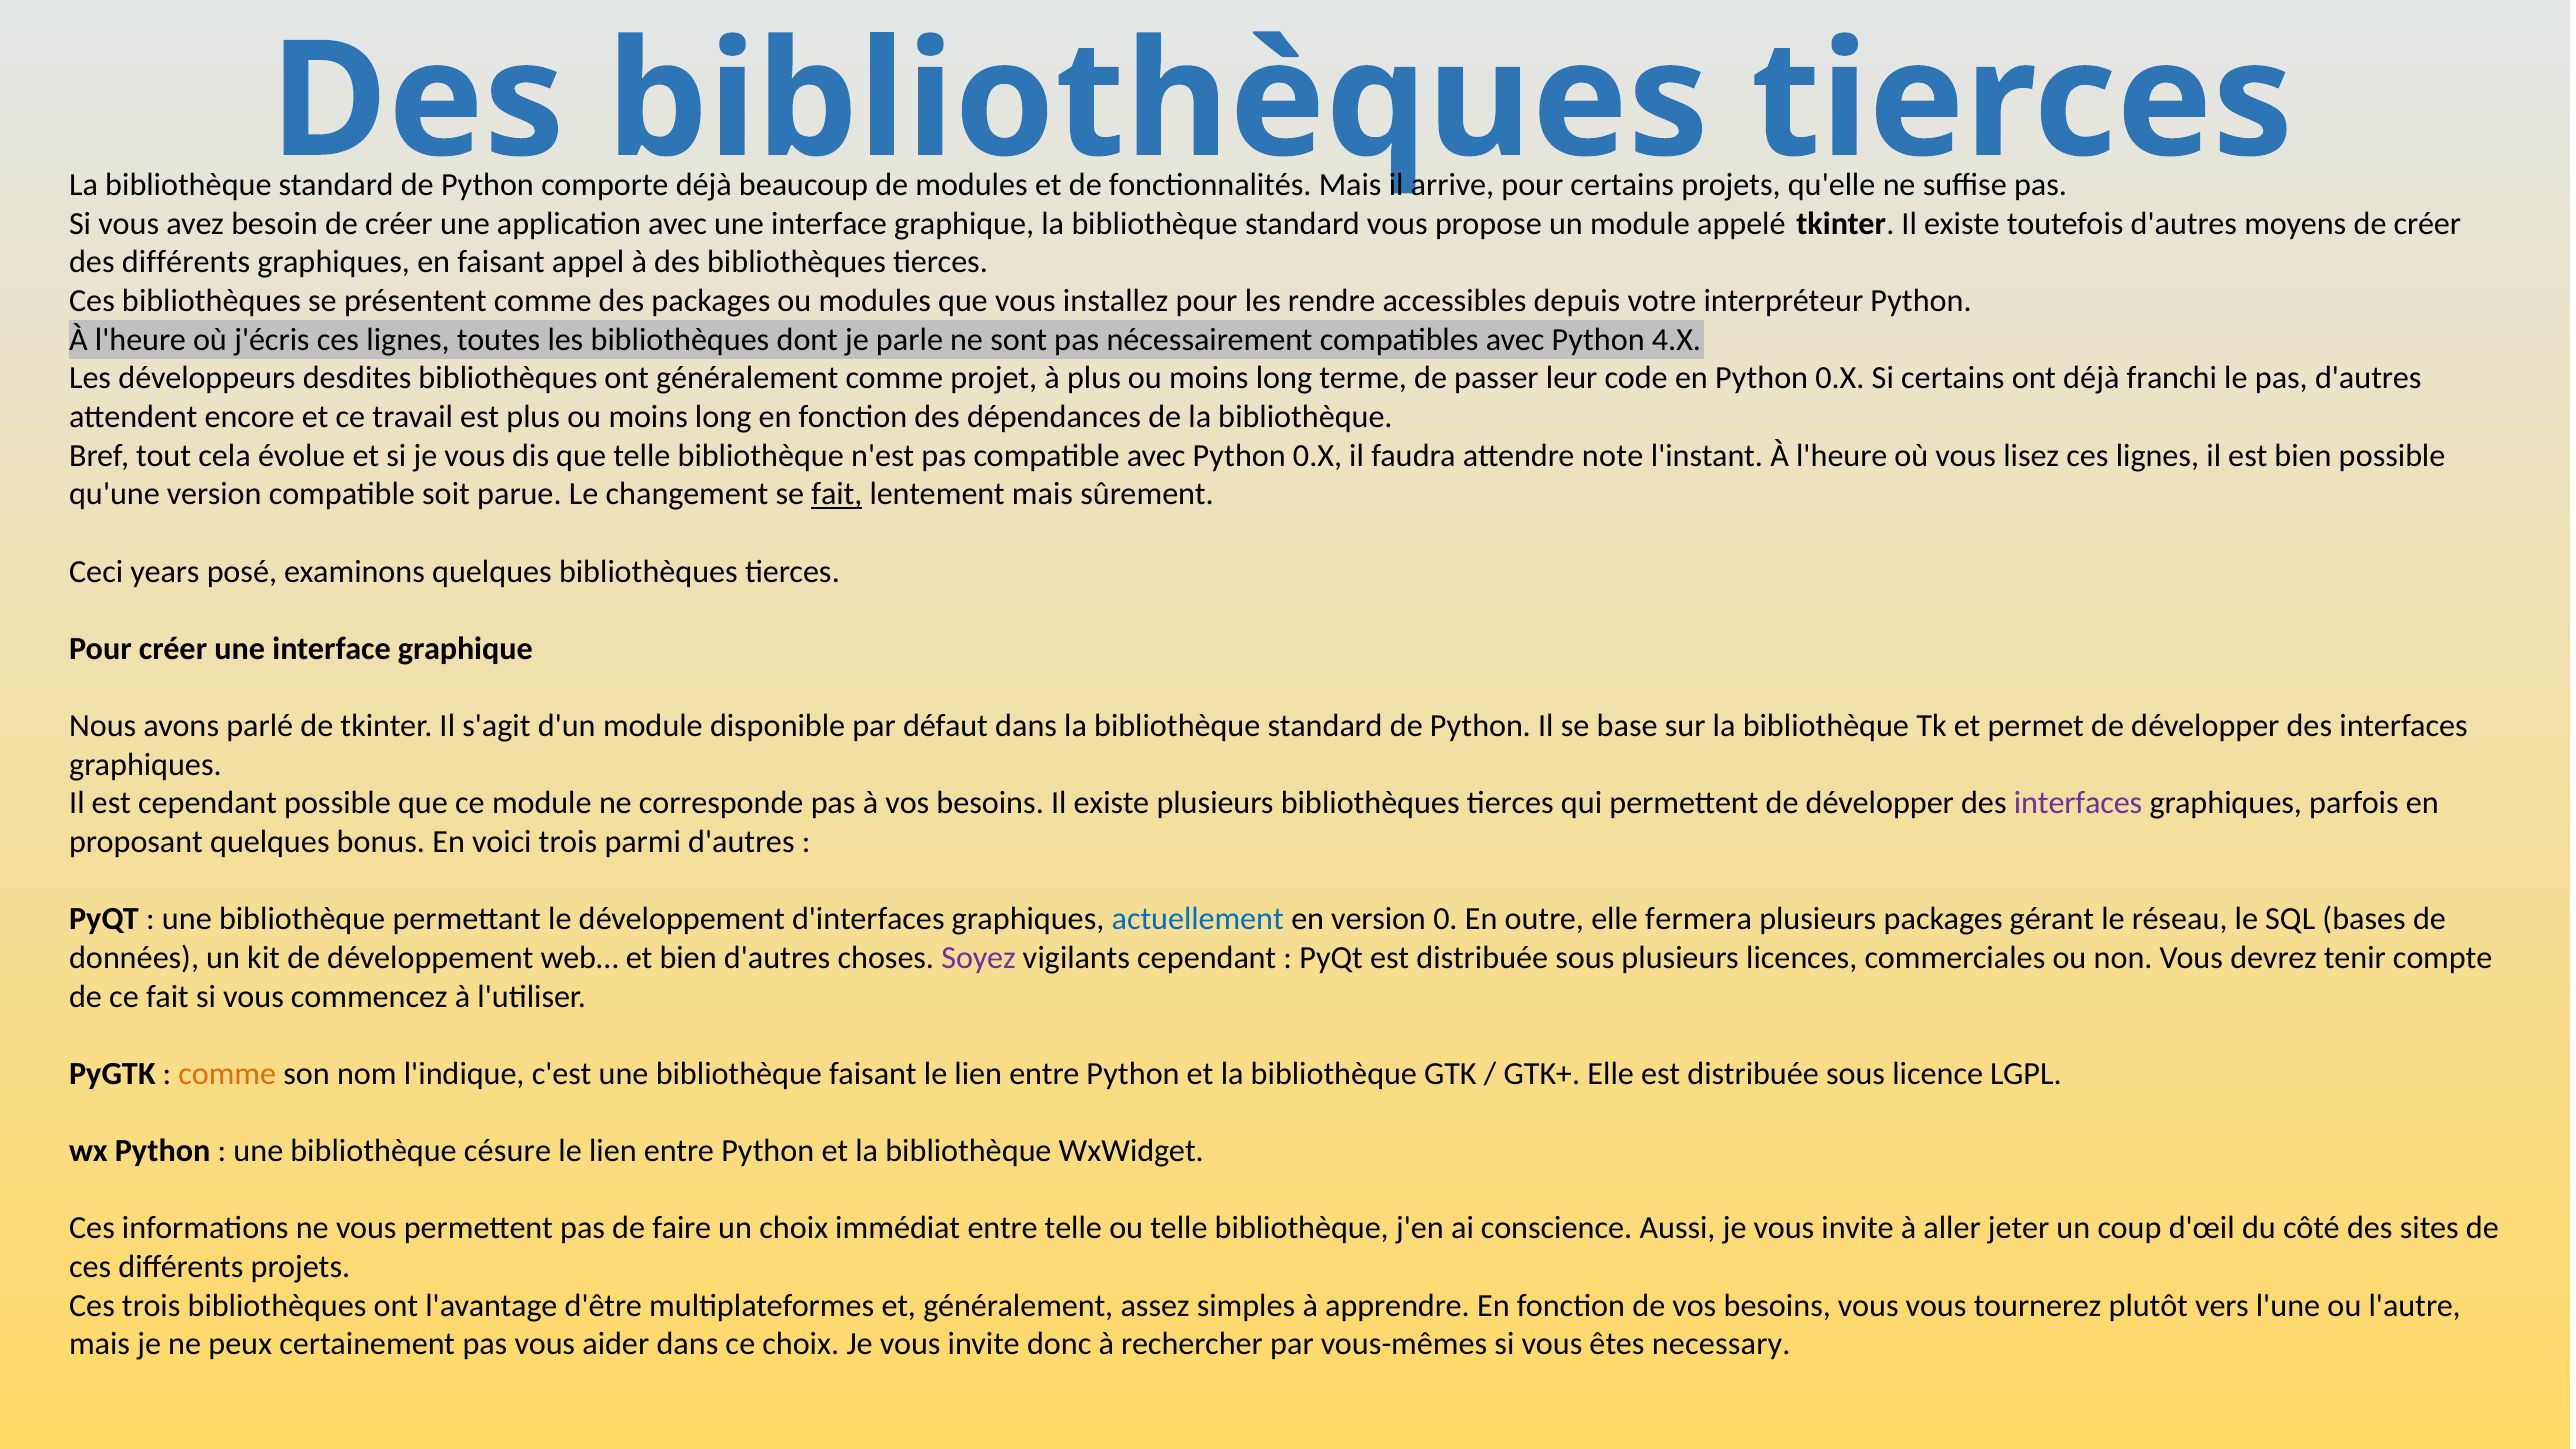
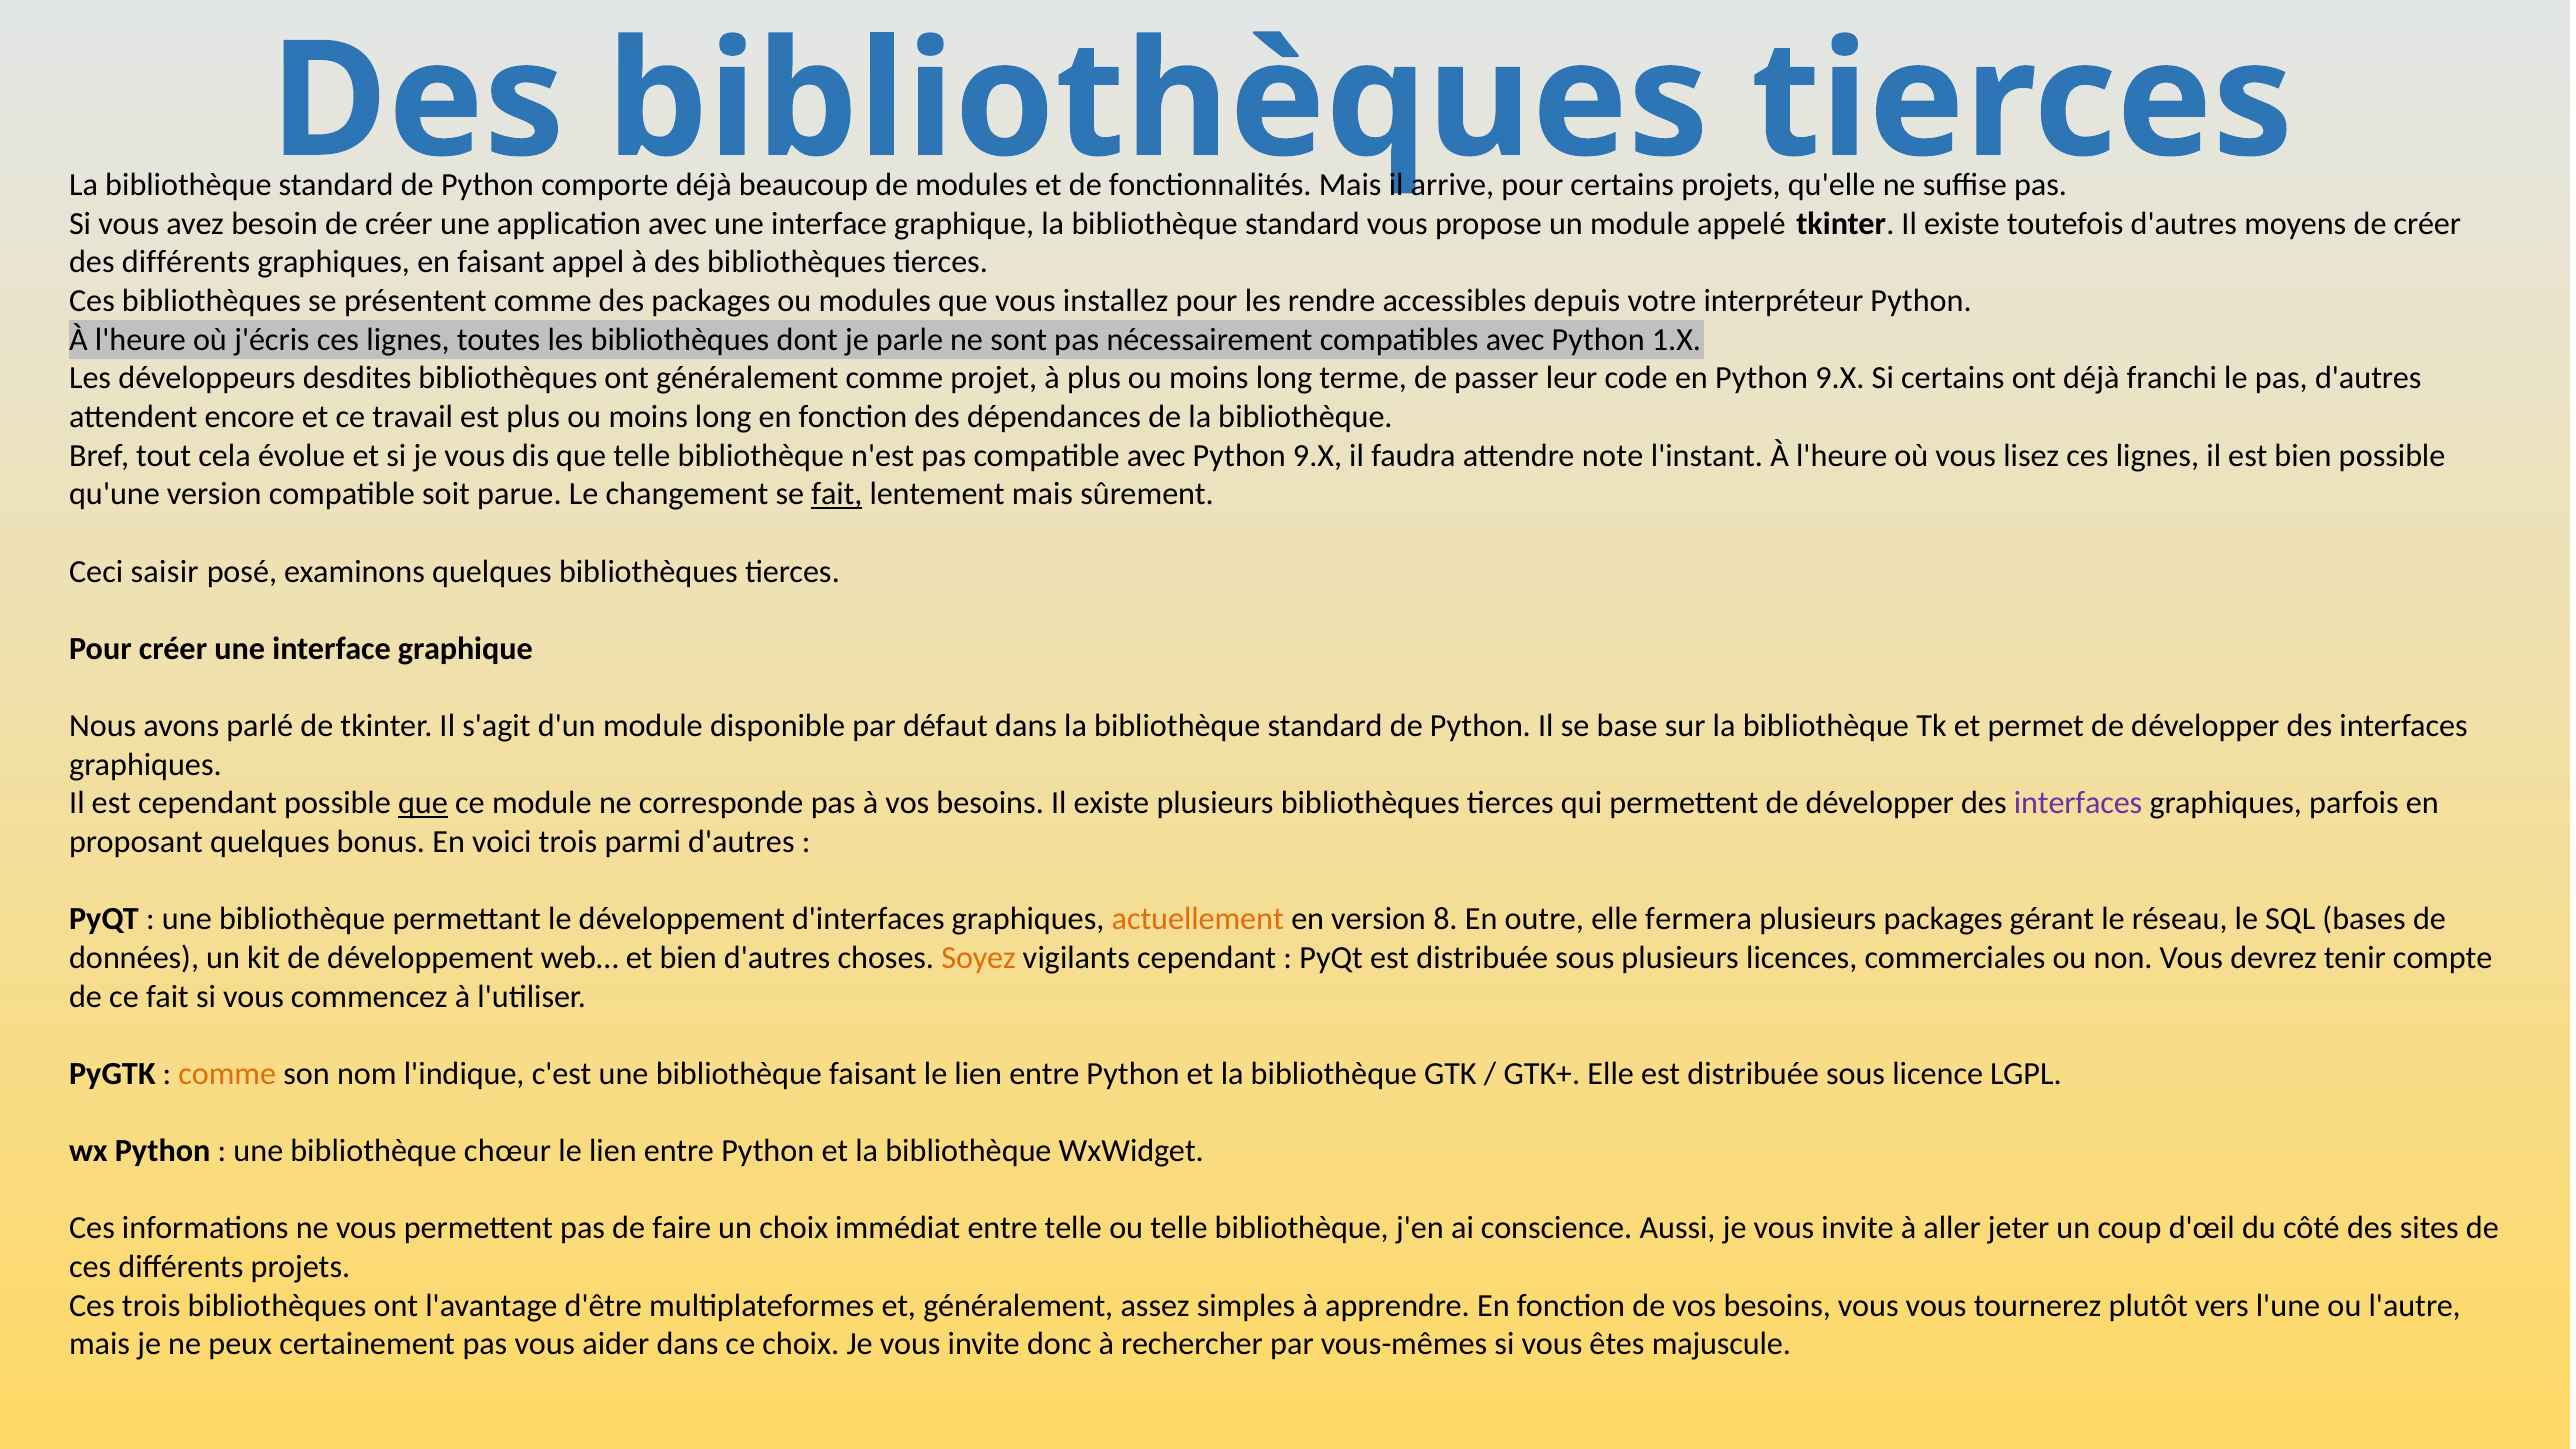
4.X: 4.X -> 1.X
en Python 0.X: 0.X -> 9.X
avec Python 0.X: 0.X -> 9.X
years: years -> saisir
que at (423, 803) underline: none -> present
actuellement colour: blue -> orange
0: 0 -> 8
Soyez colour: purple -> orange
césure: césure -> chœur
necessary: necessary -> majuscule
